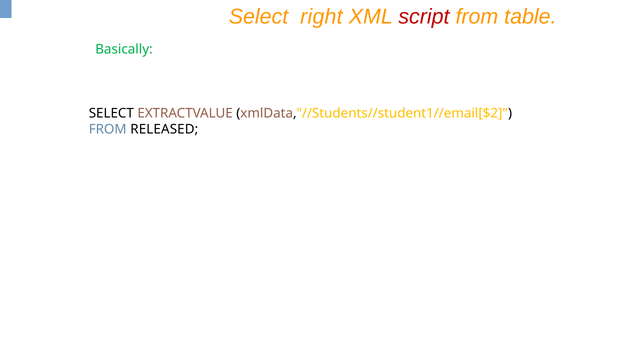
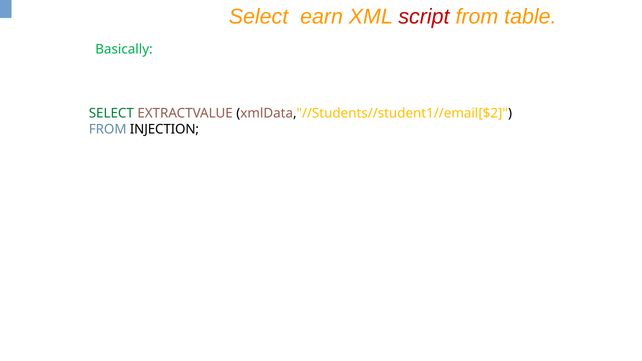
right: right -> earn
SELECT at (111, 113) colour: black -> green
RELEASED: RELEASED -> INJECTION
